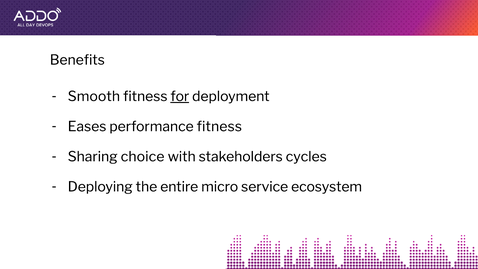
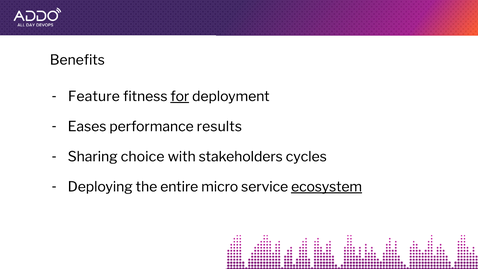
Smooth: Smooth -> Feature
performance fitness: fitness -> results
ecosystem underline: none -> present
